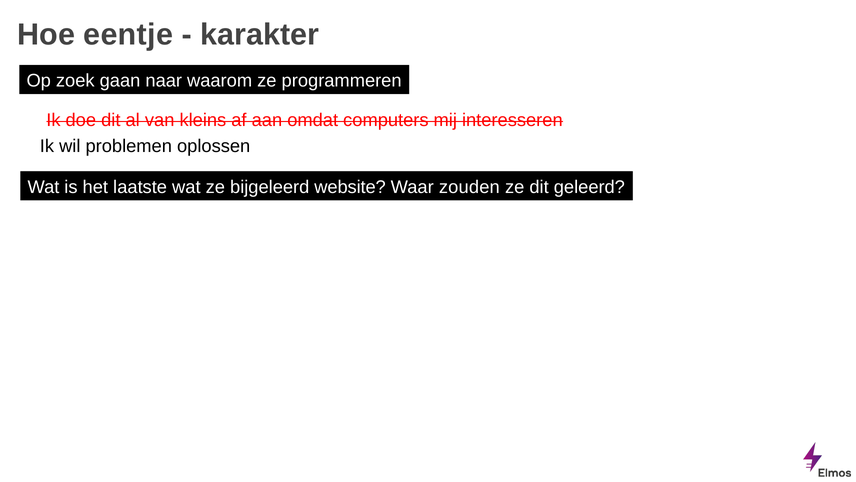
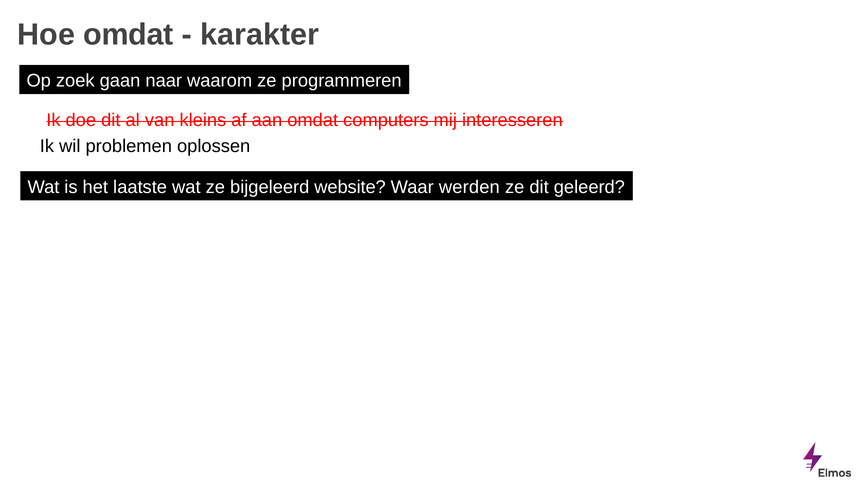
Hoe eentje: eentje -> omdat
zouden: zouden -> werden
